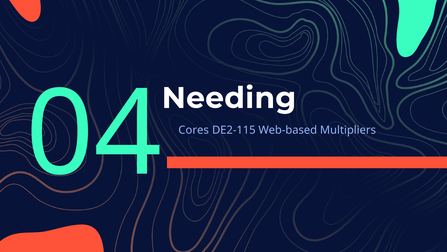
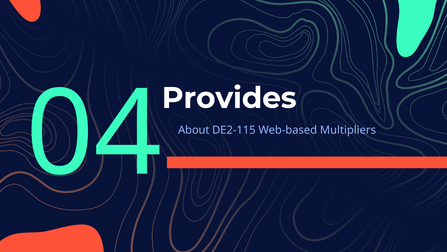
Needing: Needing -> Provides
Cores: Cores -> About
